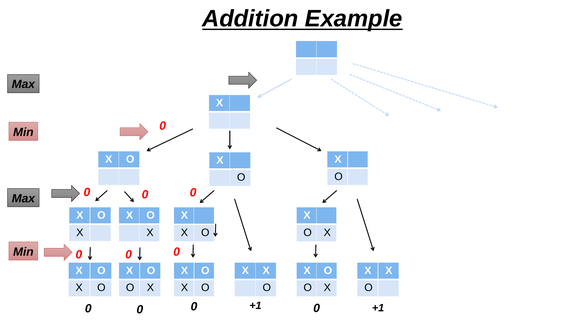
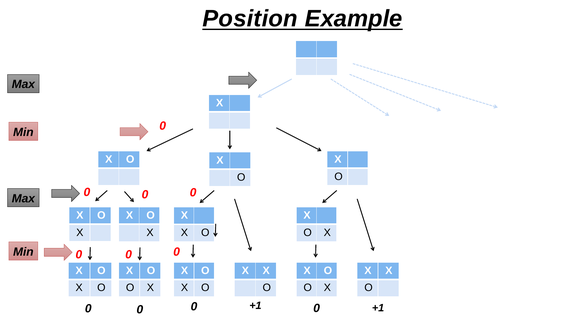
Addition: Addition -> Position
